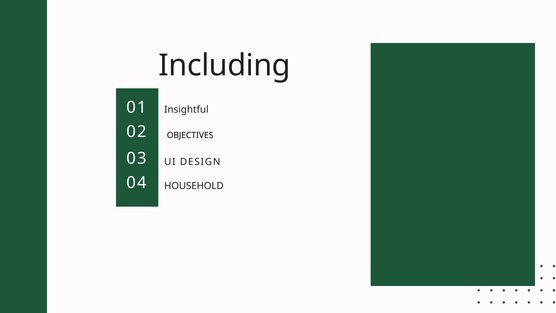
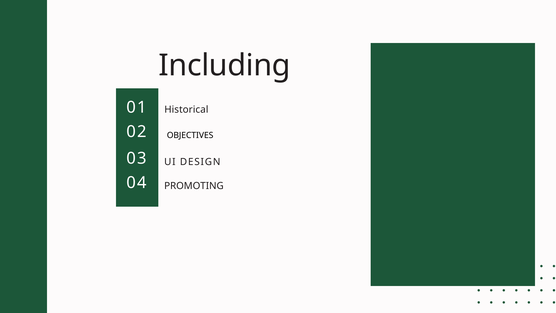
Insightful: Insightful -> Historical
HOUSEHOLD: HOUSEHOLD -> PROMOTING
